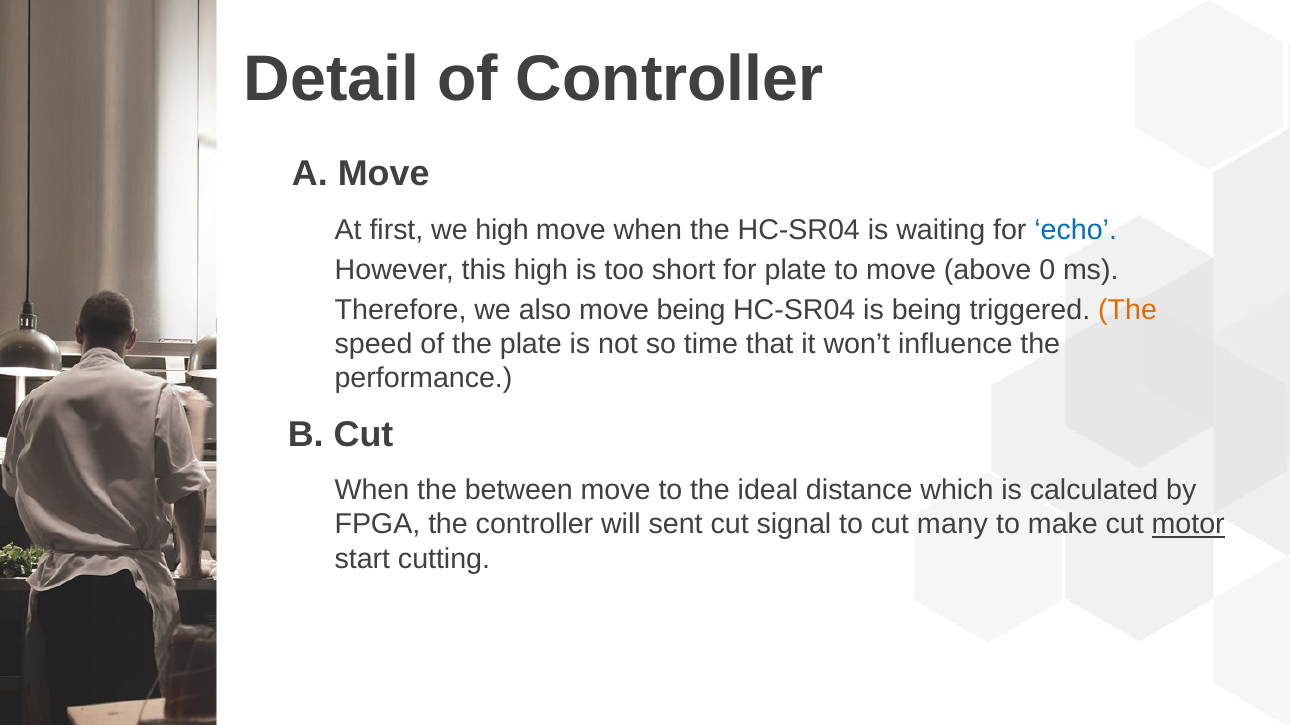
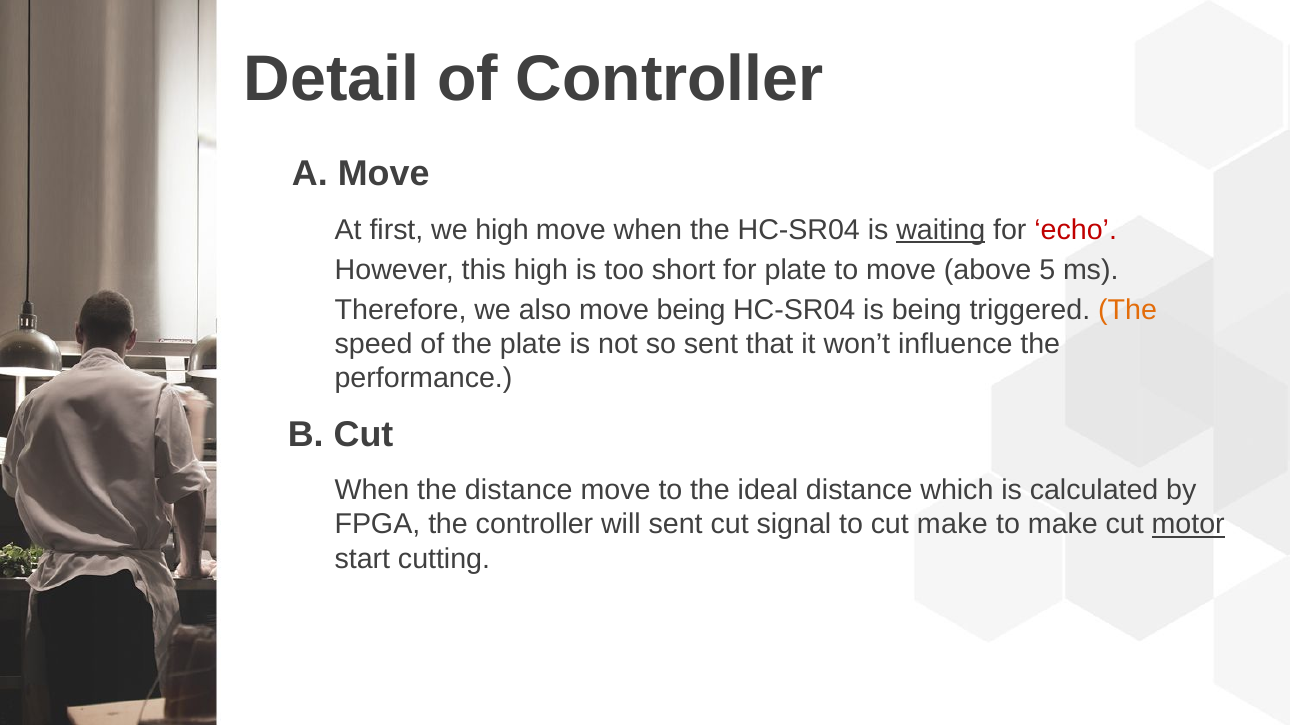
waiting underline: none -> present
echo colour: blue -> red
0: 0 -> 5
so time: time -> sent
the between: between -> distance
cut many: many -> make
